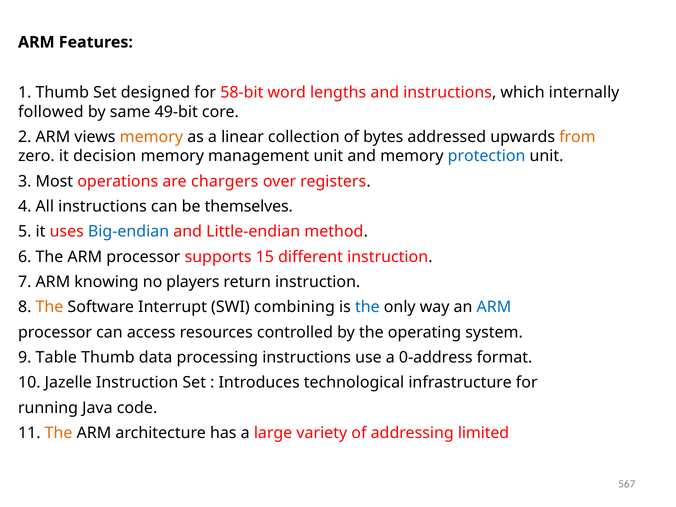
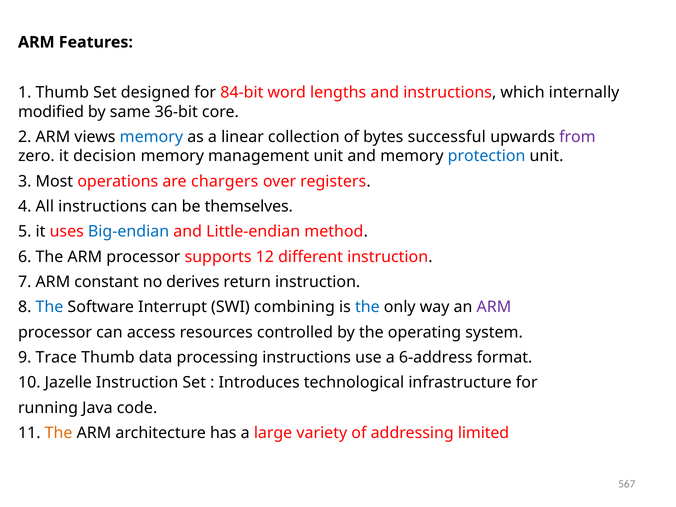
58-bit: 58-bit -> 84-bit
followed: followed -> modified
49-bit: 49-bit -> 36-bit
memory at (151, 137) colour: orange -> blue
addressed: addressed -> successful
from colour: orange -> purple
15: 15 -> 12
knowing: knowing -> constant
players: players -> derives
The at (49, 307) colour: orange -> blue
ARM at (494, 307) colour: blue -> purple
Table: Table -> Trace
0-address: 0-address -> 6-address
